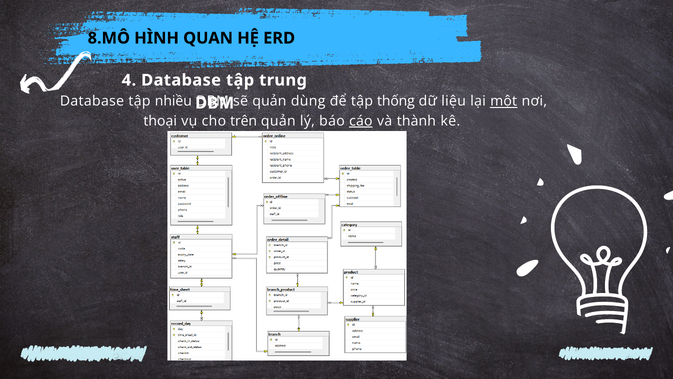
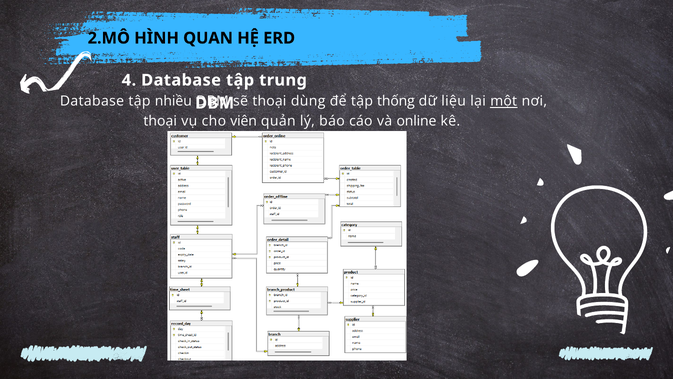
8.MÔ: 8.MÔ -> 2.MÔ
sẽ quản: quản -> thoại
trên: trên -> viên
cáo underline: present -> none
thành: thành -> online
